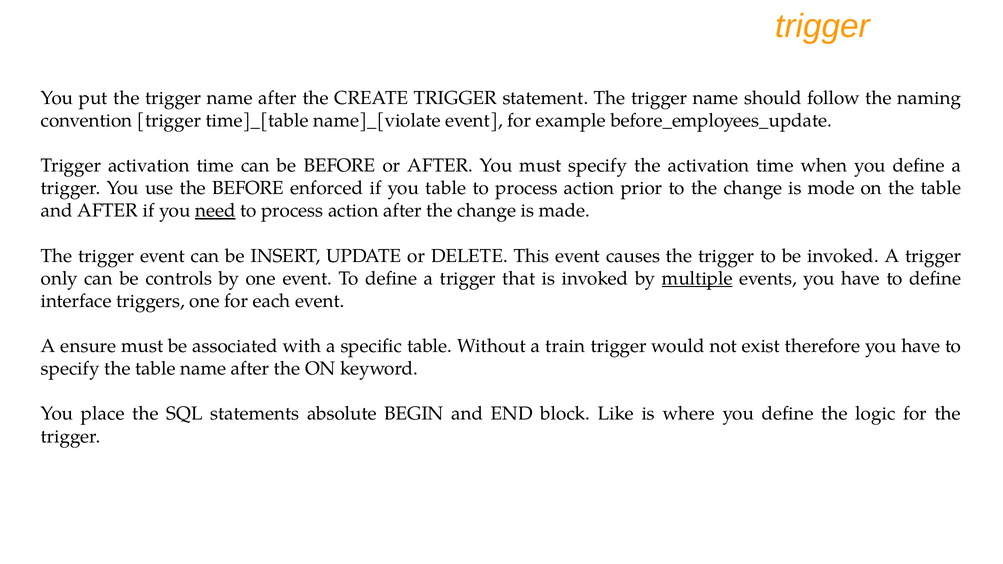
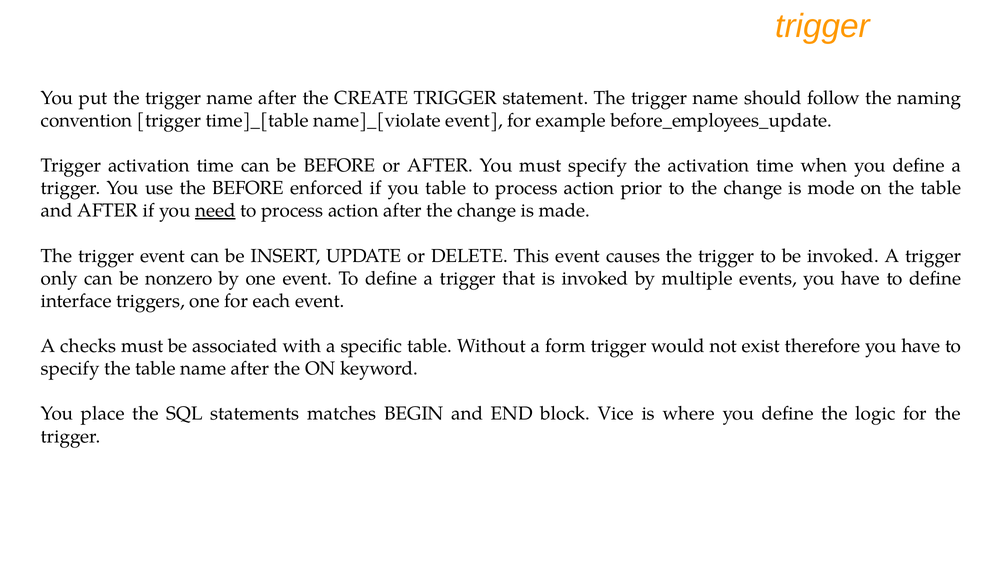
controls: controls -> nonzero
multiple underline: present -> none
ensure: ensure -> checks
train: train -> form
absolute: absolute -> matches
Like: Like -> Vice
